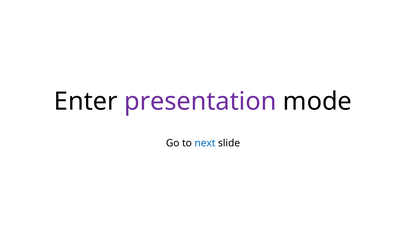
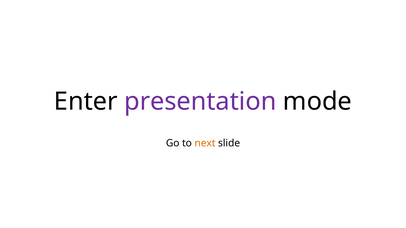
next colour: blue -> orange
